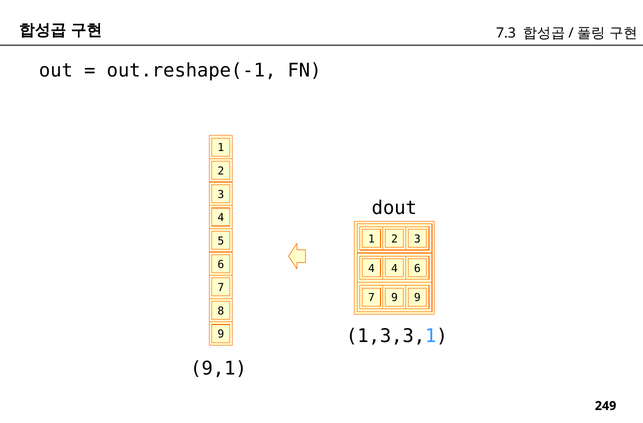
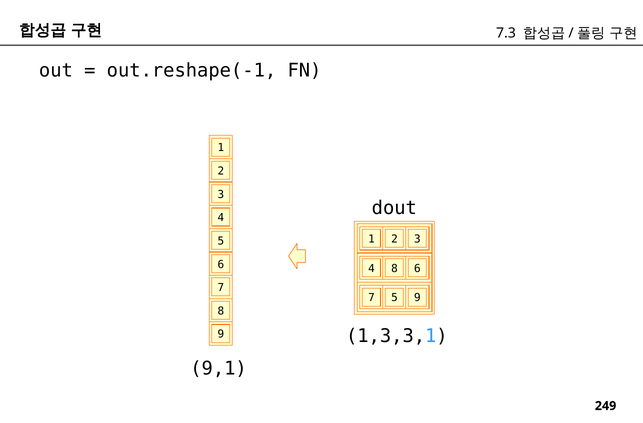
4 4: 4 -> 8
7 9: 9 -> 5
